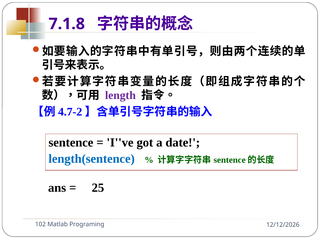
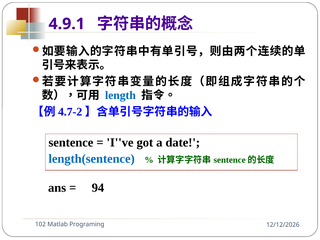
7.1.8: 7.1.8 -> 4.9.1
length colour: purple -> blue
25: 25 -> 94
